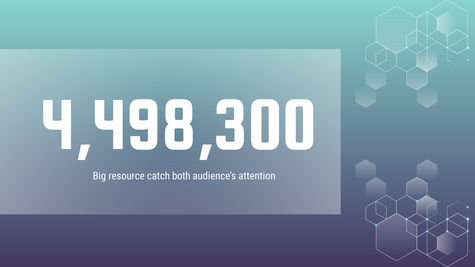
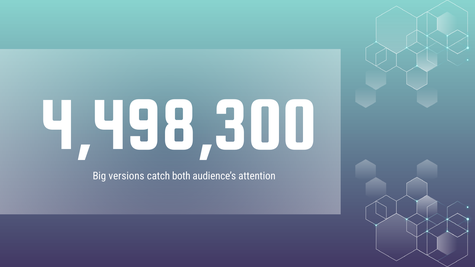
resource: resource -> versions
